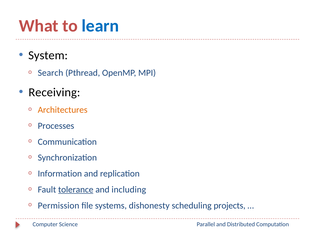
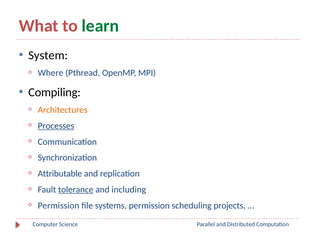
learn colour: blue -> green
Search: Search -> Where
Receiving: Receiving -> Compiling
Processes underline: none -> present
Information: Information -> Attributable
systems dishonesty: dishonesty -> permission
